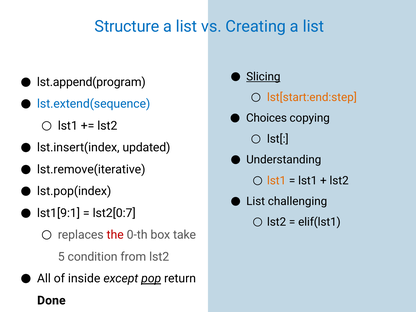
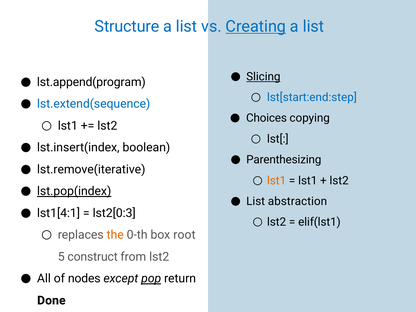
Creating underline: none -> present
lst[start:end:step colour: orange -> blue
updated: updated -> boolean
Understanding: Understanding -> Parenthesizing
lst.pop(index underline: none -> present
challenging: challenging -> abstraction
lst1[9:1: lst1[9:1 -> lst1[4:1
lst2[0:7: lst2[0:7 -> lst2[0:3
the colour: red -> orange
take: take -> root
condition: condition -> construct
inside: inside -> nodes
